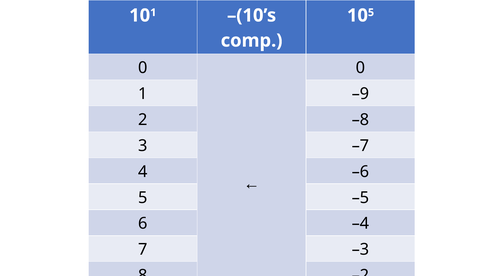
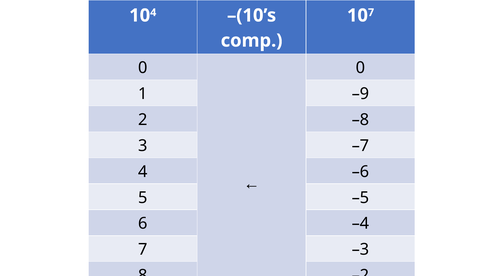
1 at (153, 12): 1 -> 4
5 at (371, 12): 5 -> 7
